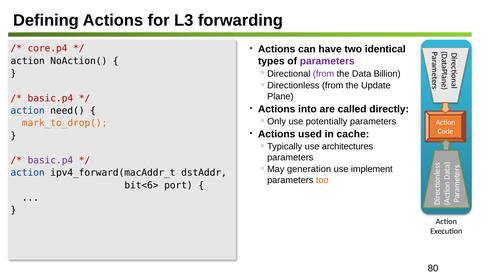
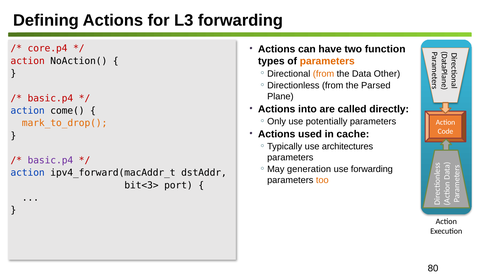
identical: identical -> function
parameters at (327, 61) colour: purple -> orange
action at (28, 61) colour: black -> red
from at (324, 74) colour: purple -> orange
Billion: Billion -> Other
Update: Update -> Parsed
need(: need( -> come(
use implement: implement -> forwarding
bit<6>: bit<6> -> bit<3>
